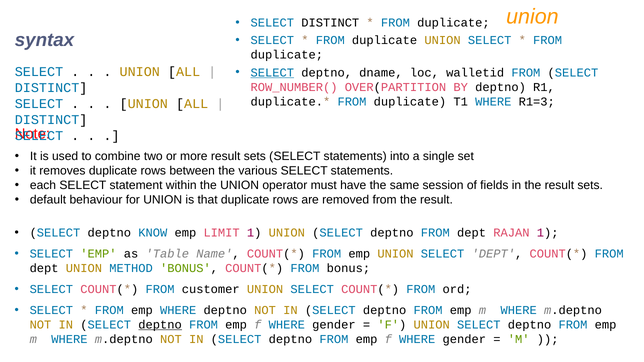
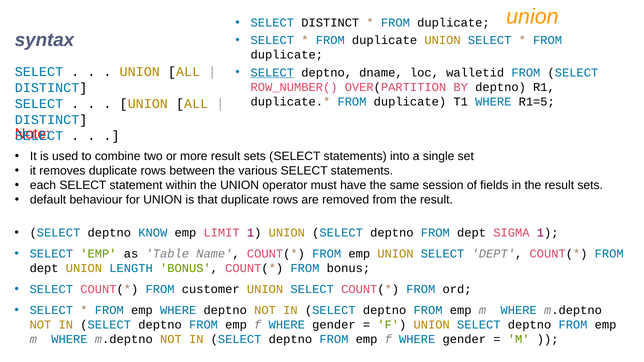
R1=3: R1=3 -> R1=5
RAJAN: RAJAN -> SIGMA
METHOD: METHOD -> LENGTH
deptno at (160, 325) underline: present -> none
